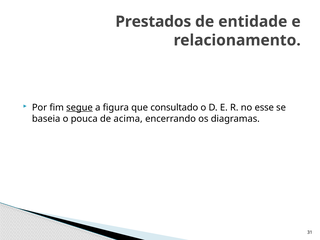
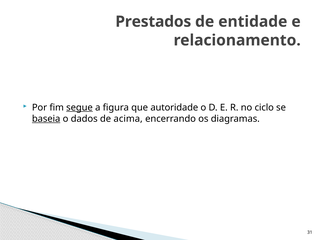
consultado: consultado -> autoridade
esse: esse -> ciclo
baseia underline: none -> present
pouca: pouca -> dados
